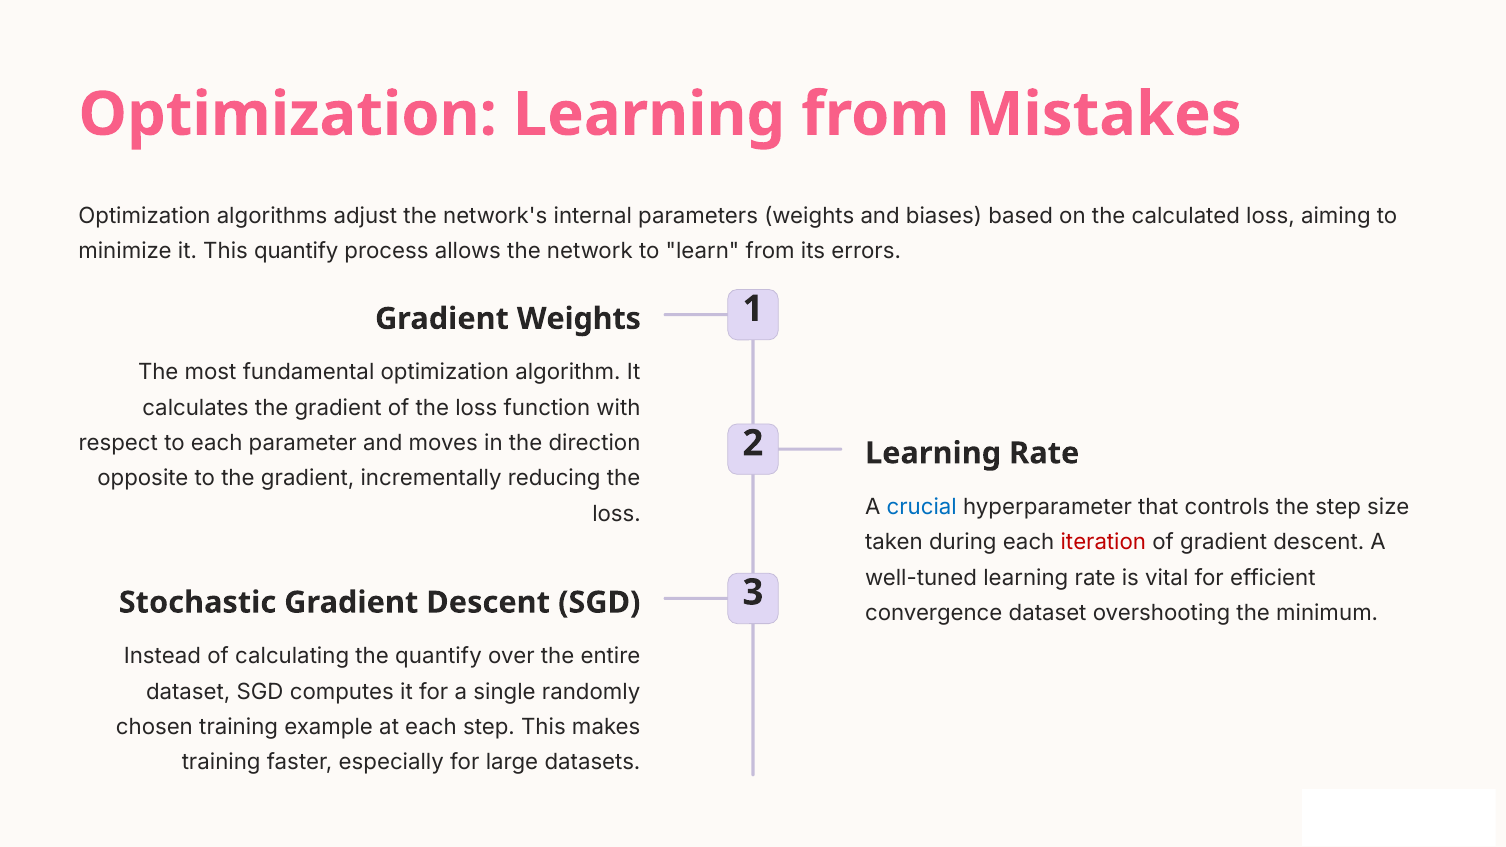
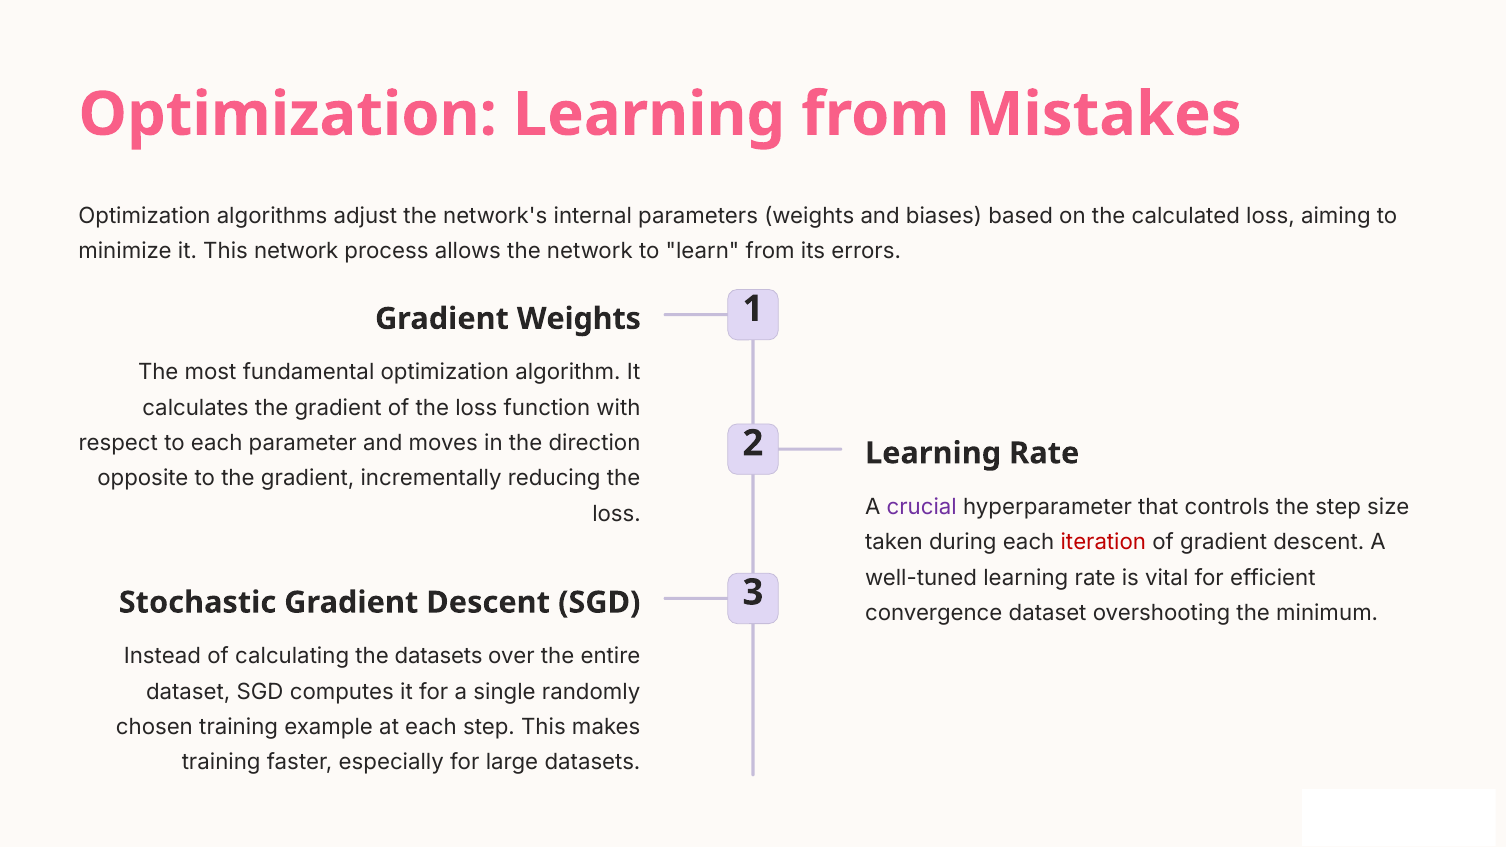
This quantify: quantify -> network
crucial colour: blue -> purple
the quantify: quantify -> datasets
